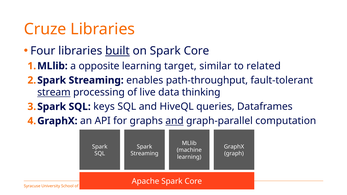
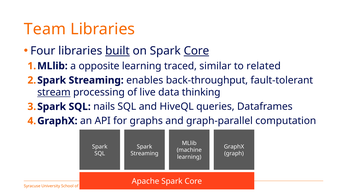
Cruze: Cruze -> Team
Core at (196, 51) underline: none -> present
target: target -> traced
path-throughput: path-throughput -> back-throughput
keys: keys -> nails
and at (174, 121) underline: present -> none
